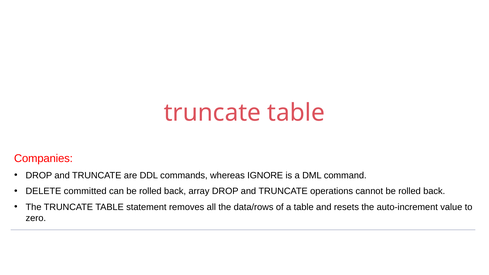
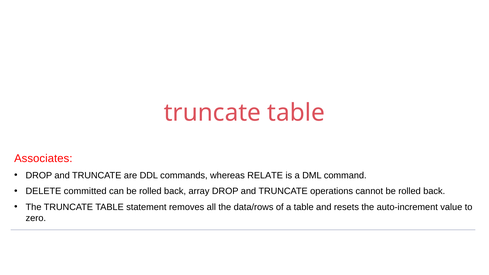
Companies: Companies -> Associates
IGNORE: IGNORE -> RELATE
